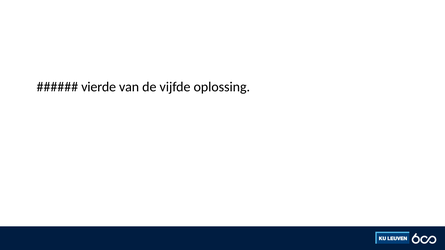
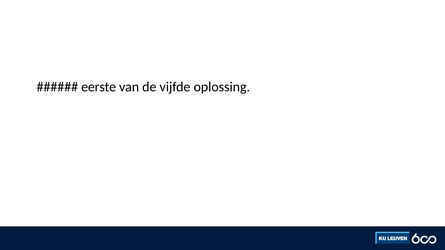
vierde: vierde -> eerste
